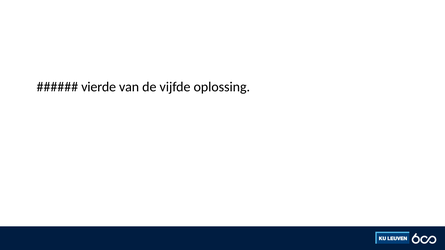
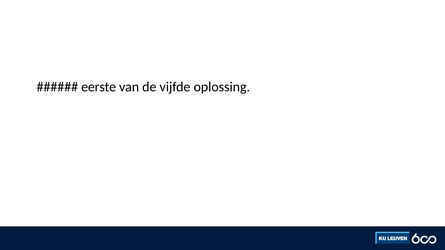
vierde: vierde -> eerste
